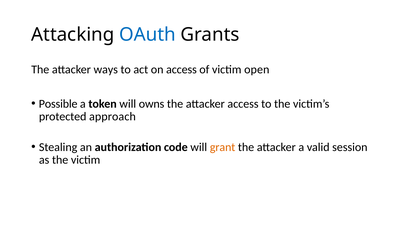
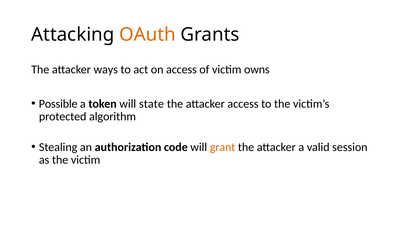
OAuth colour: blue -> orange
open: open -> owns
owns: owns -> state
approach: approach -> algorithm
